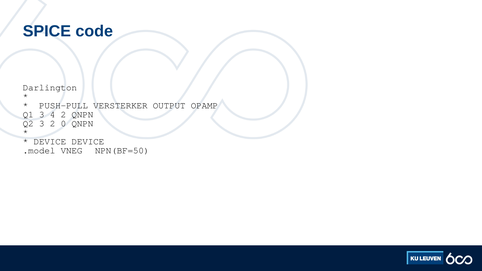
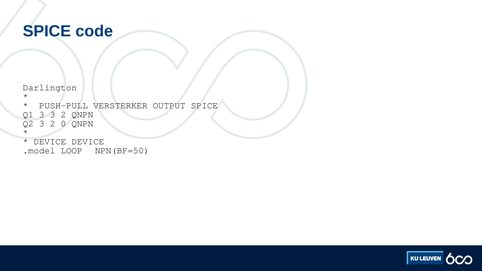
OUTPUT OPAMP: OPAMP -> SPICE
3 4: 4 -> 3
VNEG: VNEG -> LOOP
